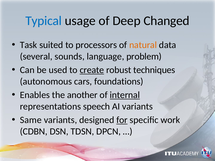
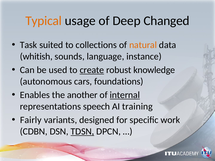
Typical colour: blue -> orange
processors: processors -> collections
several: several -> whitish
problem: problem -> instance
techniques: techniques -> knowledge
AI variants: variants -> training
Same: Same -> Fairly
for underline: present -> none
TDSN underline: none -> present
